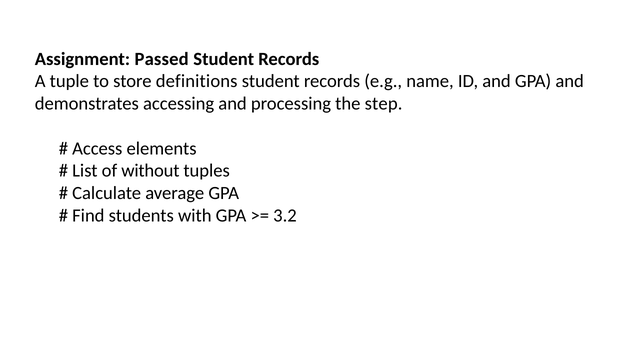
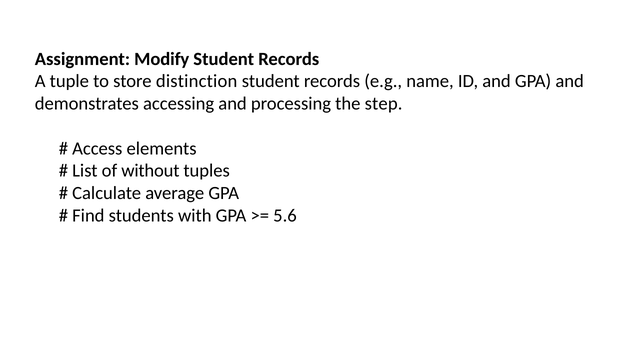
Passed: Passed -> Modify
definitions: definitions -> distinction
3.2: 3.2 -> 5.6
